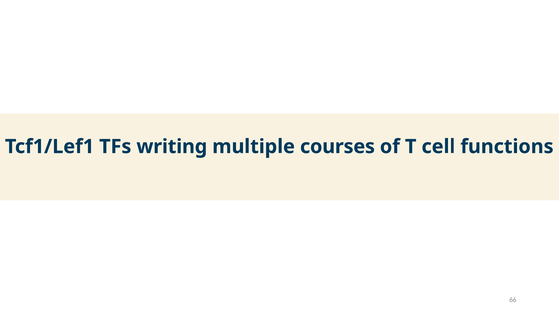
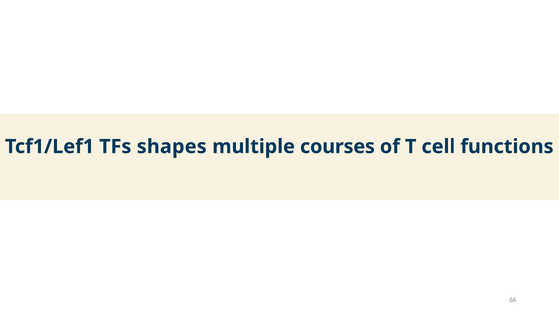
writing: writing -> shapes
